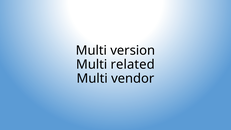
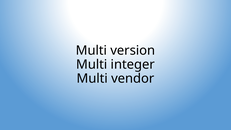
related: related -> integer
